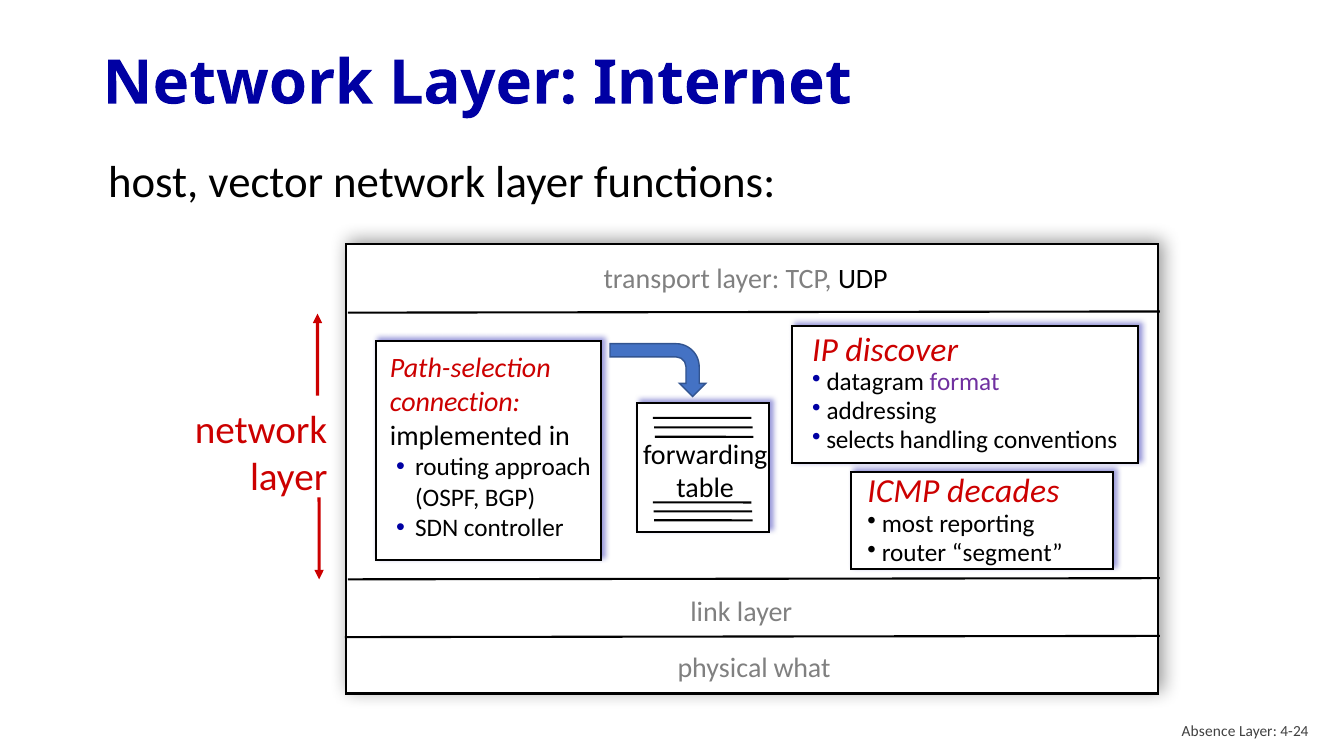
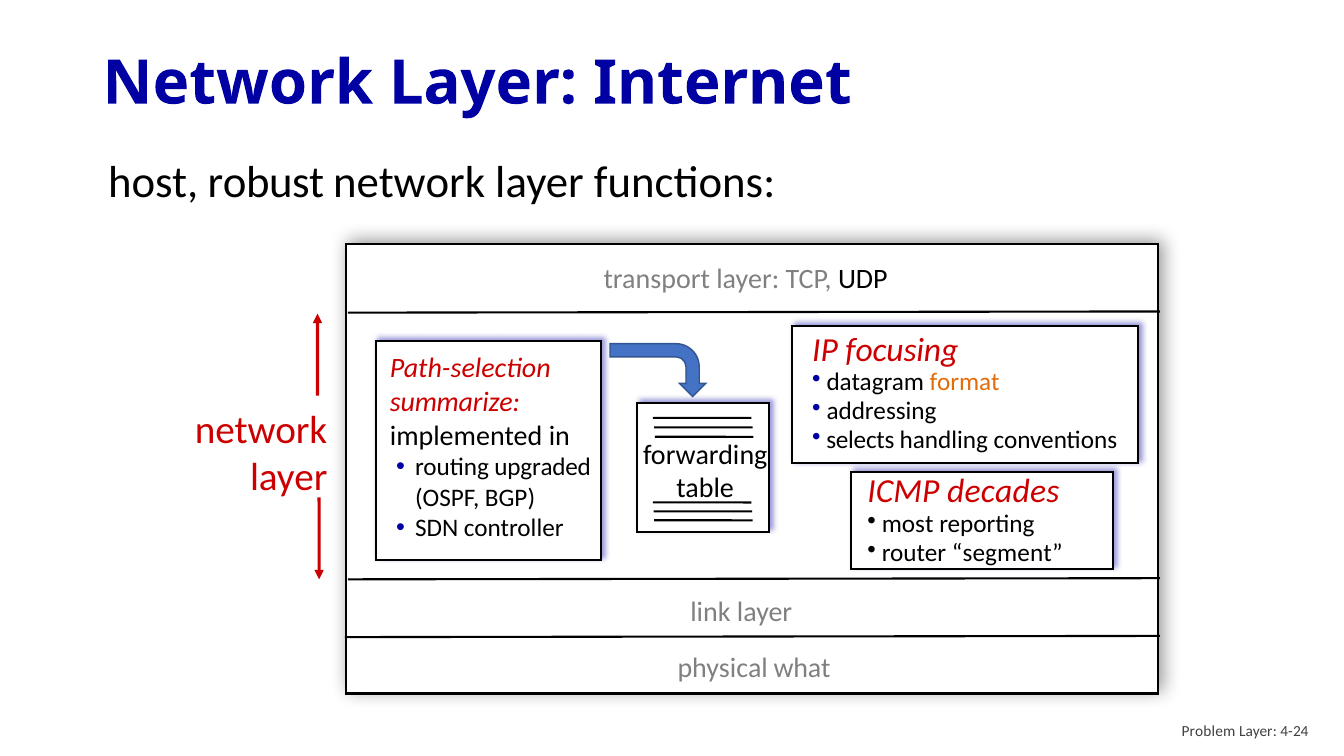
vector: vector -> robust
discover: discover -> focusing
format colour: purple -> orange
connection: connection -> summarize
approach: approach -> upgraded
Absence: Absence -> Problem
